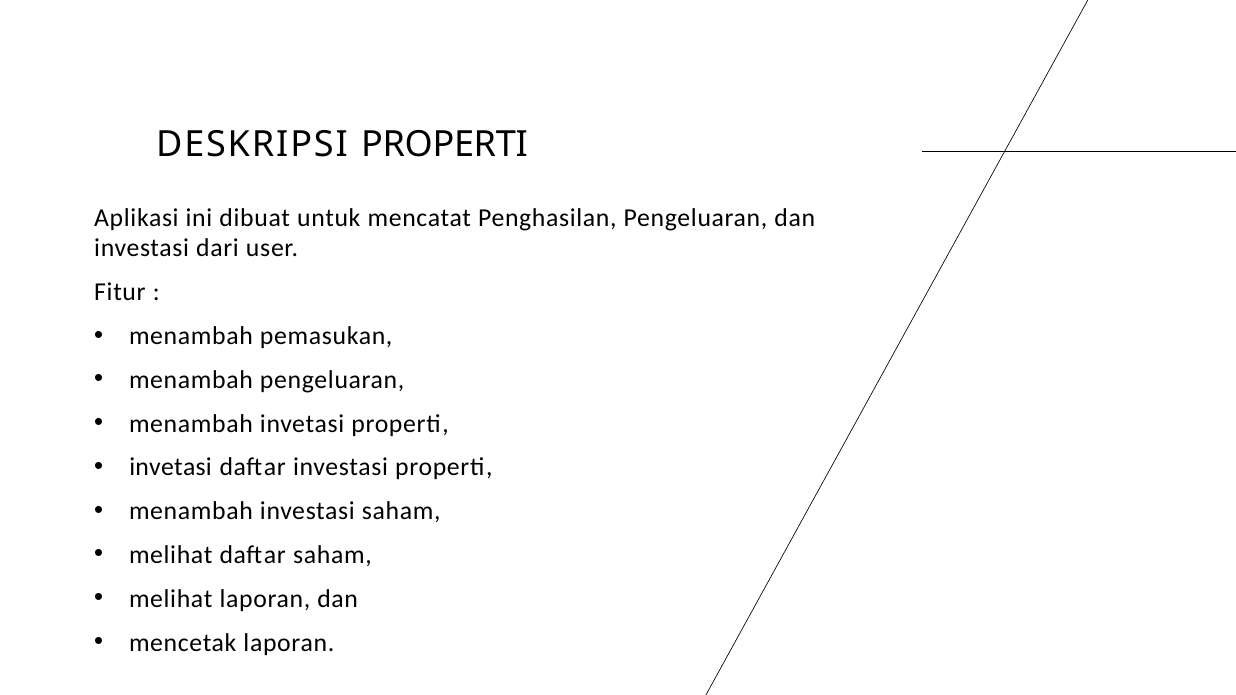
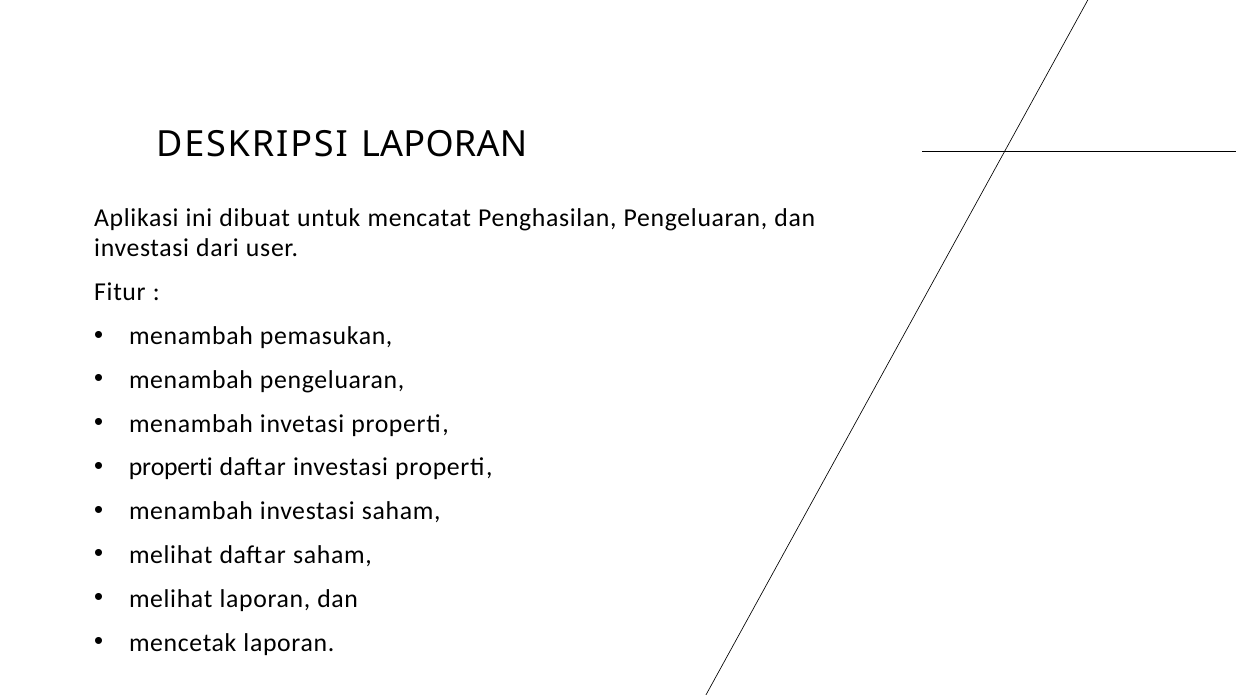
DESKRIPSI PROPERTI: PROPERTI -> LAPORAN
invetasi at (171, 468): invetasi -> properti
